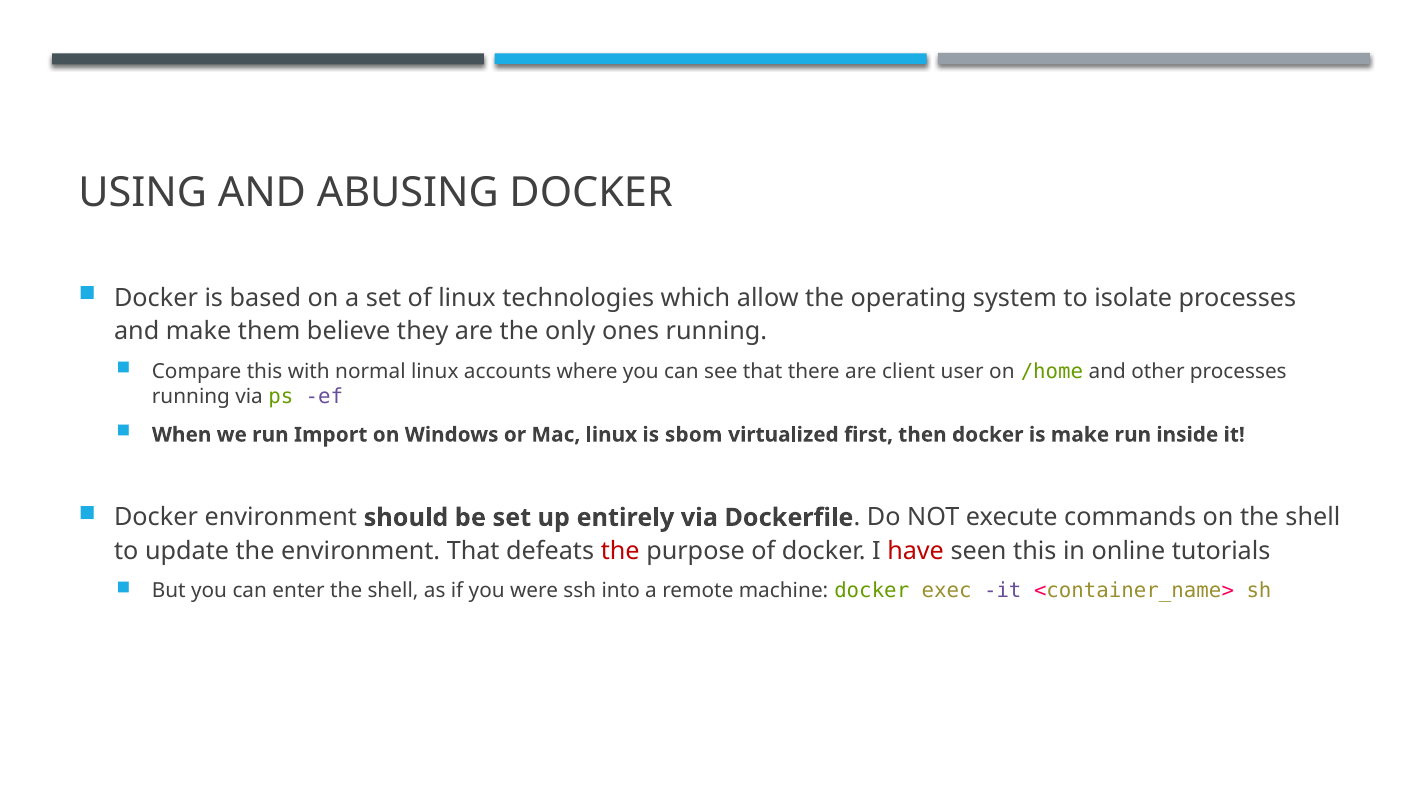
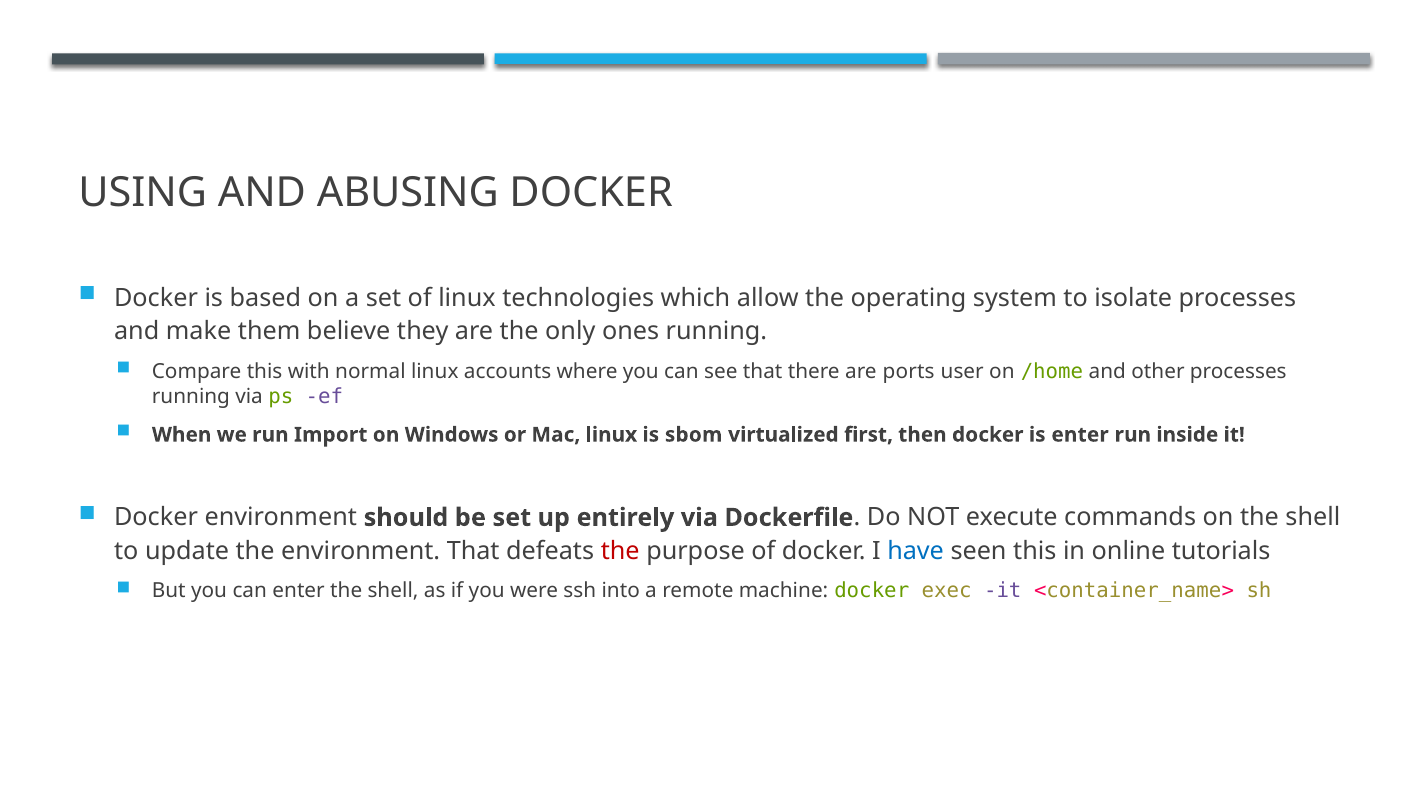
client: client -> ports
is make: make -> enter
have colour: red -> blue
